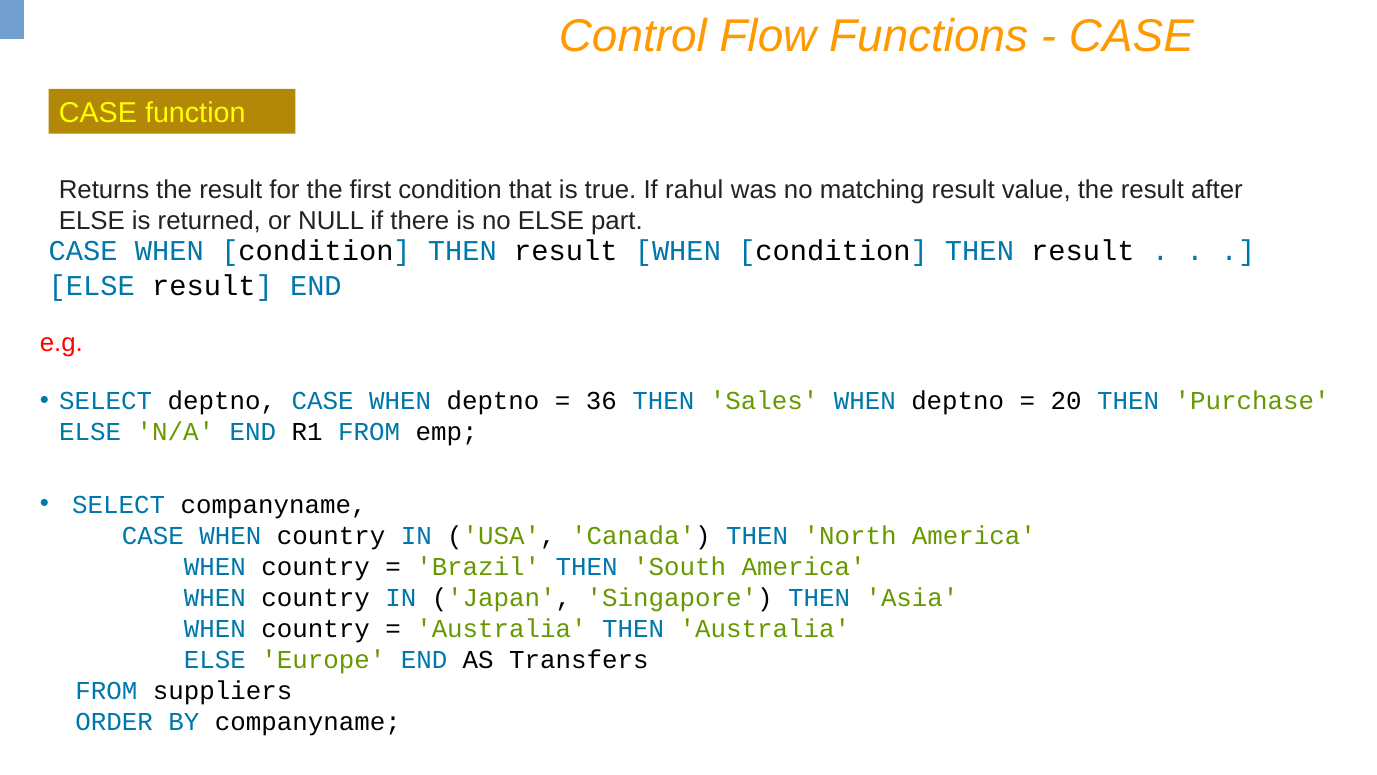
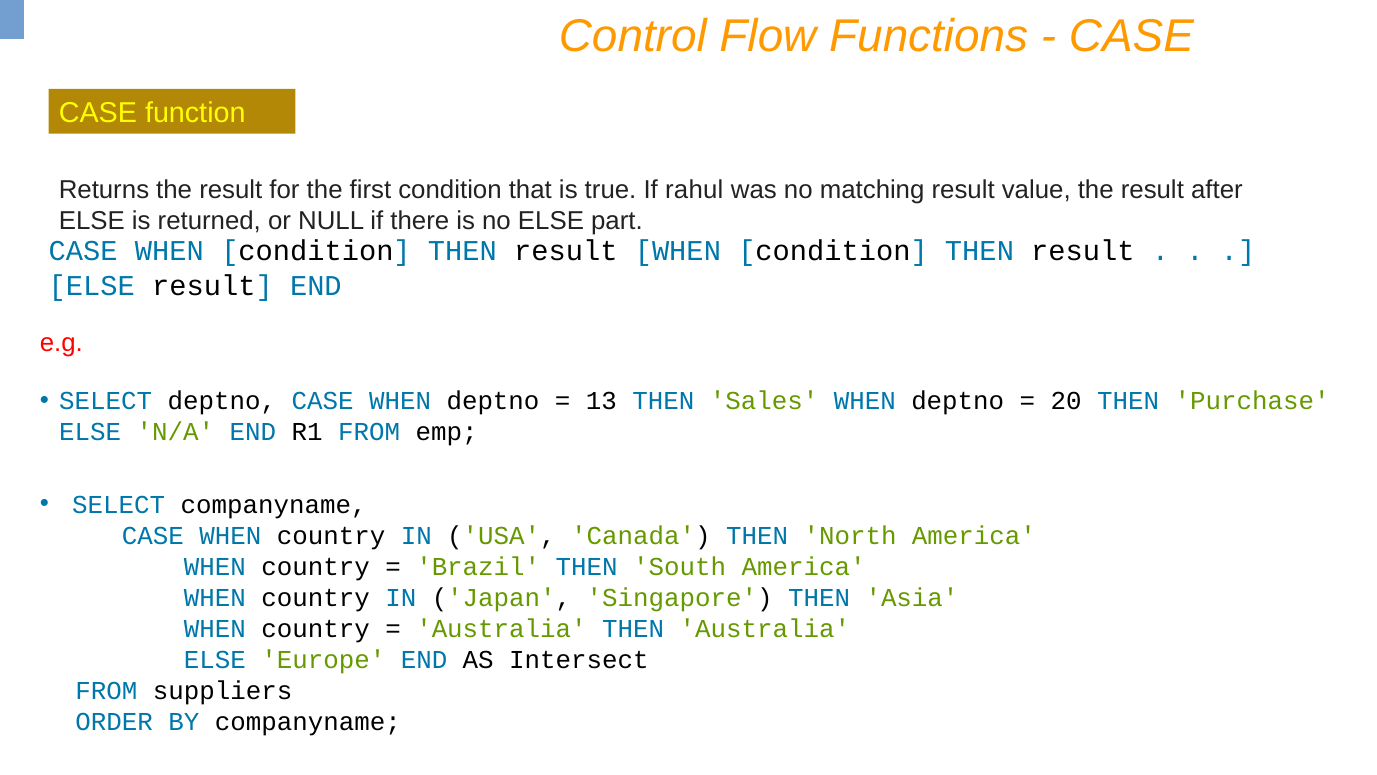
36: 36 -> 13
Transfers: Transfers -> Intersect
